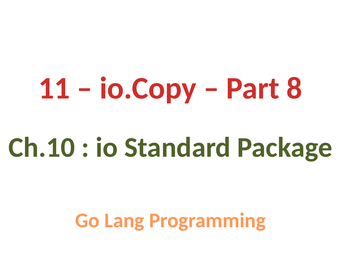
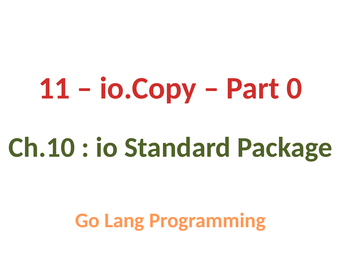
8: 8 -> 0
